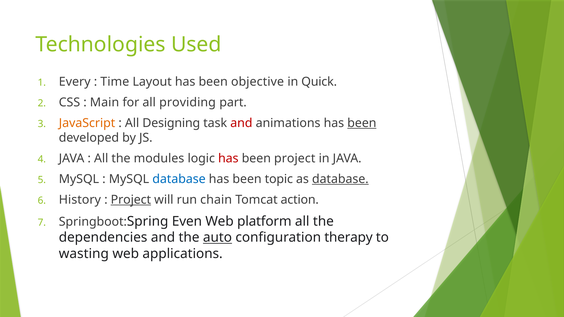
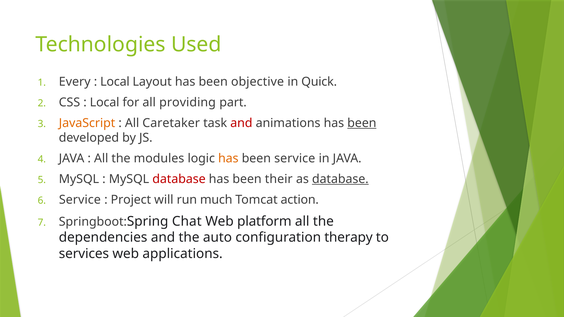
Time at (115, 82): Time -> Local
Main at (105, 102): Main -> Local
Designing: Designing -> Caretaker
has at (228, 159) colour: red -> orange
been project: project -> service
database at (179, 179) colour: blue -> red
topic: topic -> their
History at (80, 200): History -> Service
Project at (131, 200) underline: present -> none
chain: chain -> much
Even: Even -> Chat
auto underline: present -> none
wasting: wasting -> services
